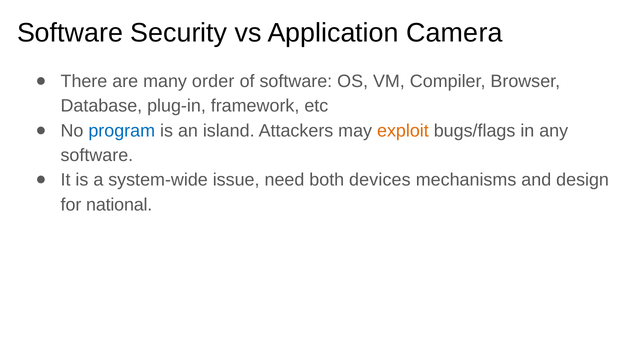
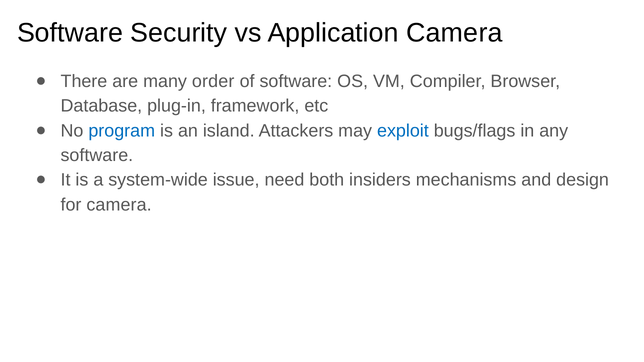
exploit colour: orange -> blue
devices: devices -> insiders
for national: national -> camera
